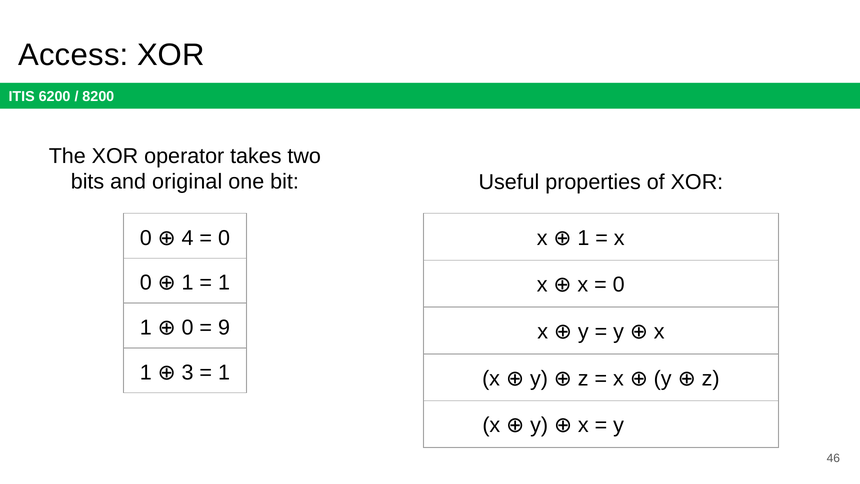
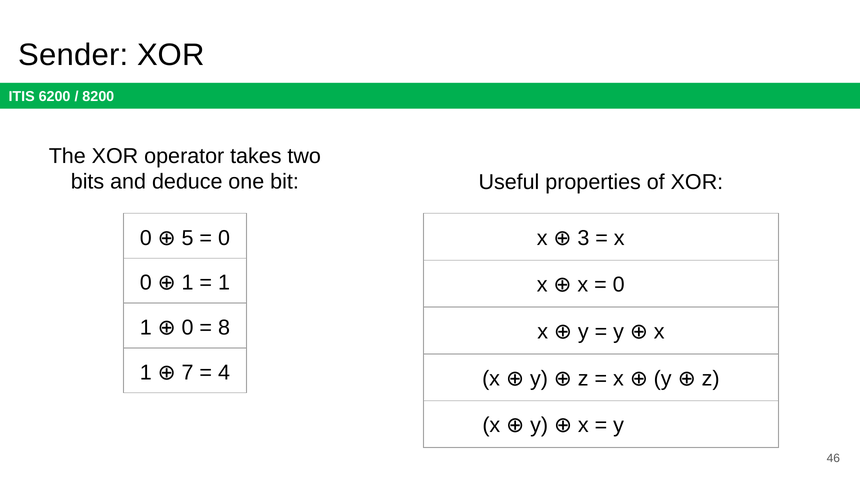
Access: Access -> Sender
original: original -> deduce
4: 4 -> 5
x 1: 1 -> 3
9: 9 -> 8
3: 3 -> 7
1 at (224, 372): 1 -> 4
